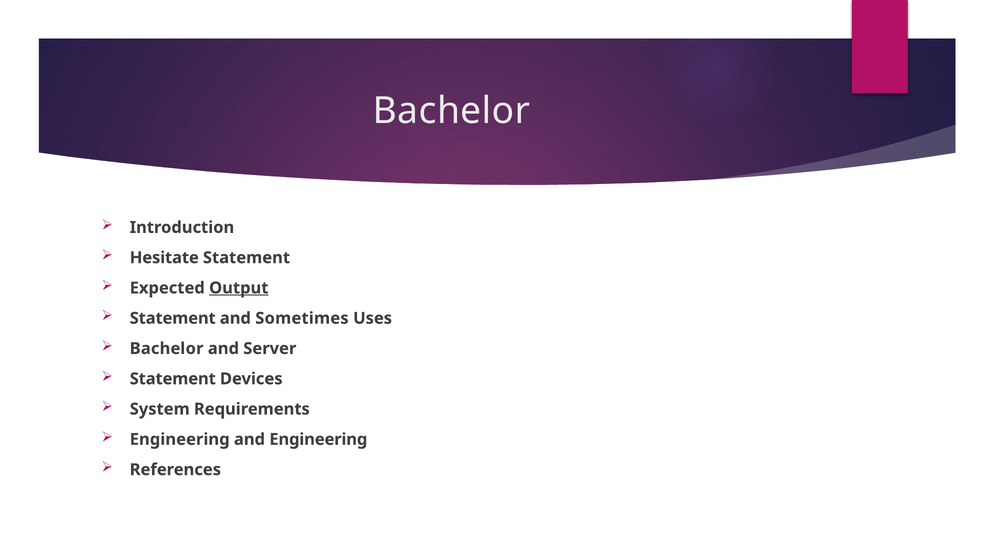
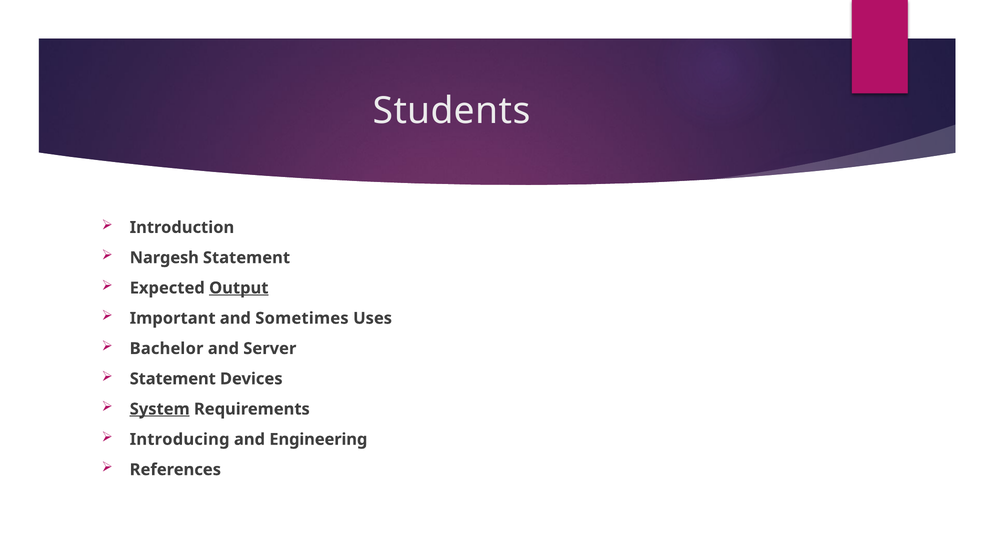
Bachelor at (452, 111): Bachelor -> Students
Hesitate: Hesitate -> Nargesh
Statement at (173, 318): Statement -> Important
System underline: none -> present
Engineering at (180, 439): Engineering -> Introducing
